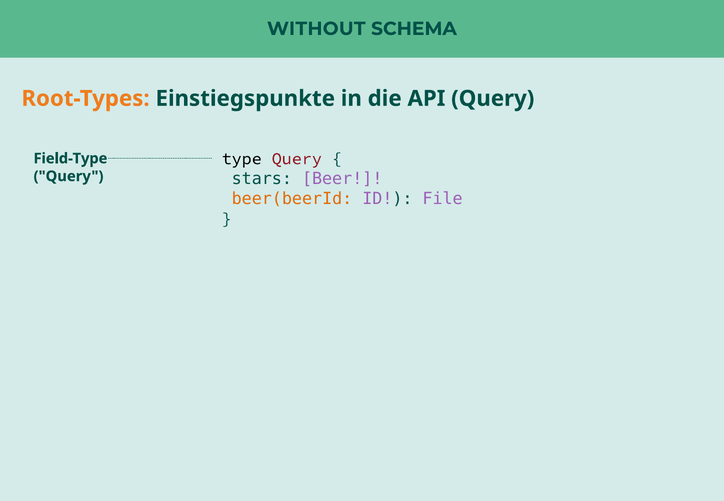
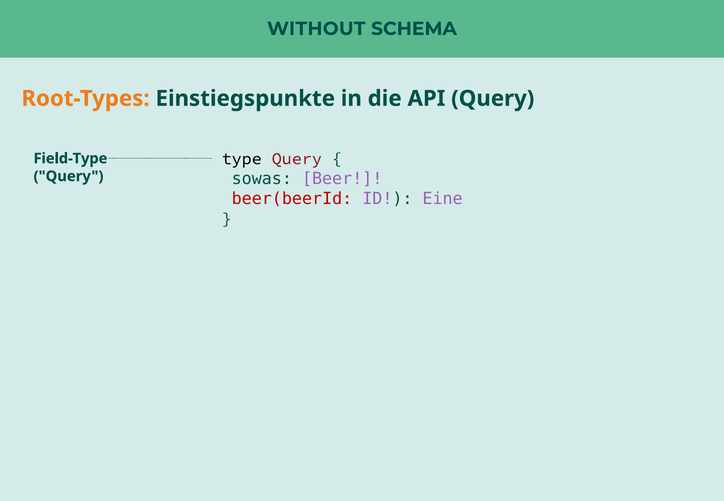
stars: stars -> sowas
beer(beerId colour: orange -> red
File: File -> Eine
